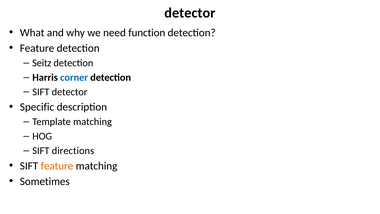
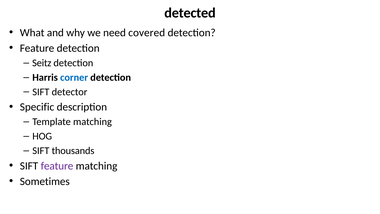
detector at (190, 13): detector -> detected
function: function -> covered
directions: directions -> thousands
feature at (57, 166) colour: orange -> purple
